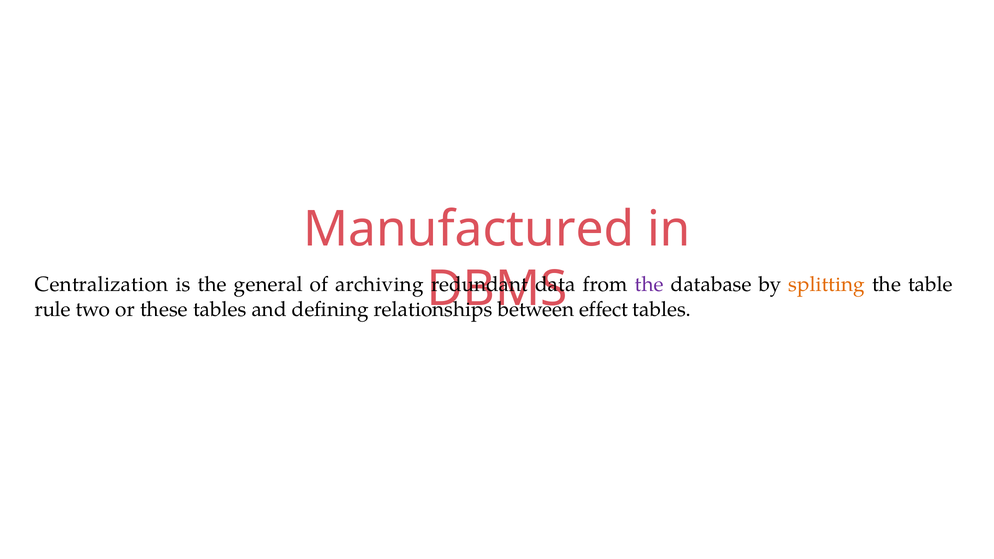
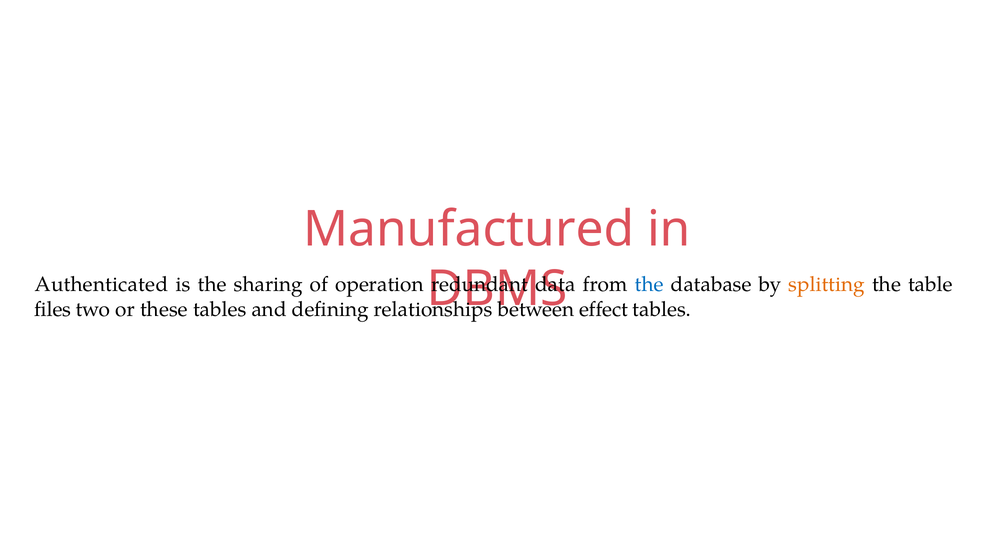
Centralization: Centralization -> Authenticated
general: general -> sharing
archiving: archiving -> operation
the at (649, 285) colour: purple -> blue
rule: rule -> files
